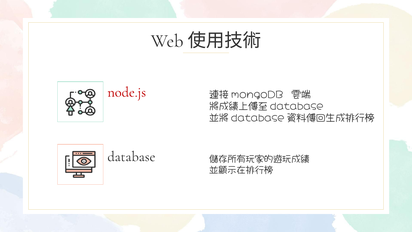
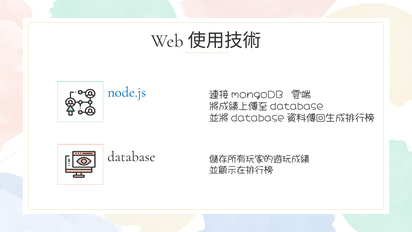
node.js colour: red -> blue
